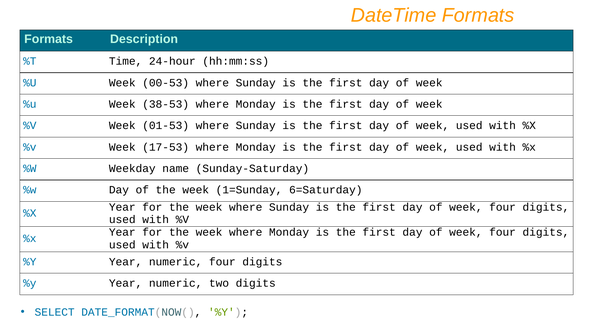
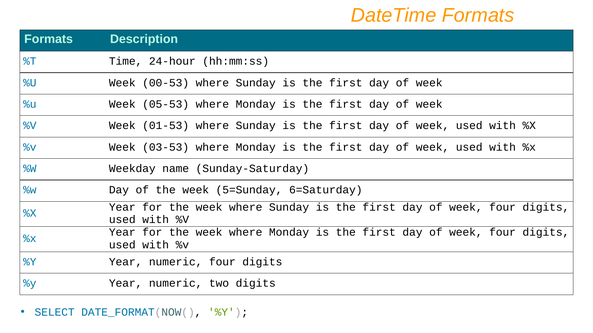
38-53: 38-53 -> 05-53
17-53: 17-53 -> 03-53
1=Sunday: 1=Sunday -> 5=Sunday
